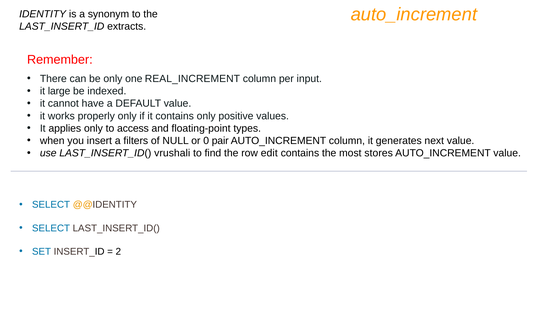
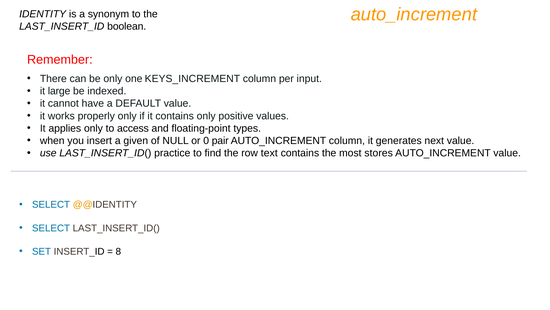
extracts: extracts -> boolean
REAL_INCREMENT: REAL_INCREMENT -> KEYS_INCREMENT
filters: filters -> given
vrushali: vrushali -> practice
edit: edit -> text
2: 2 -> 8
